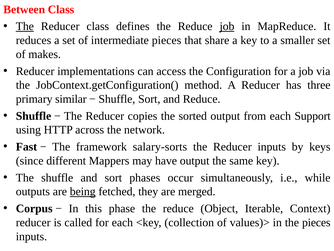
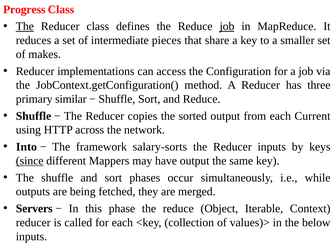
Between: Between -> Progress
Support: Support -> Current
Fast: Fast -> Into
since underline: none -> present
being underline: present -> none
Corpus: Corpus -> Servers
the pieces: pieces -> below
